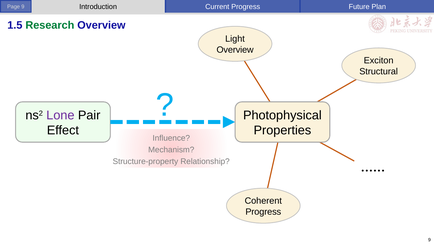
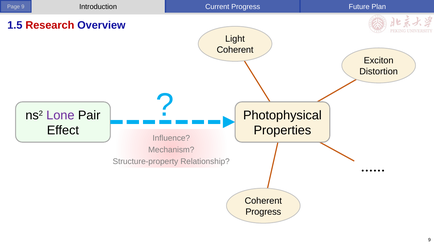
Research colour: green -> red
Overview at (235, 50): Overview -> Coherent
Structural: Structural -> Distortion
